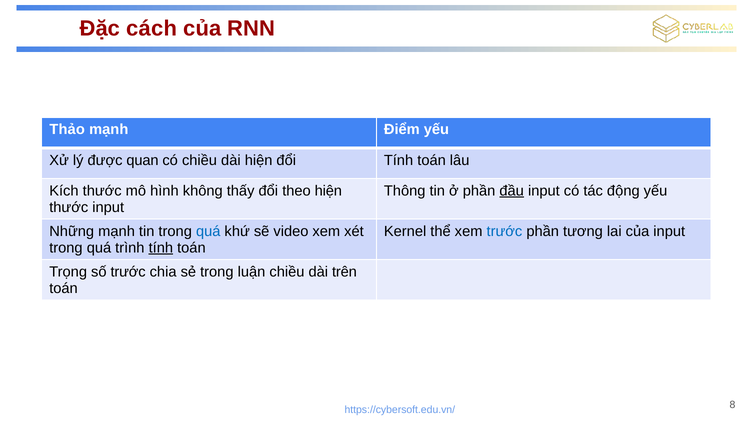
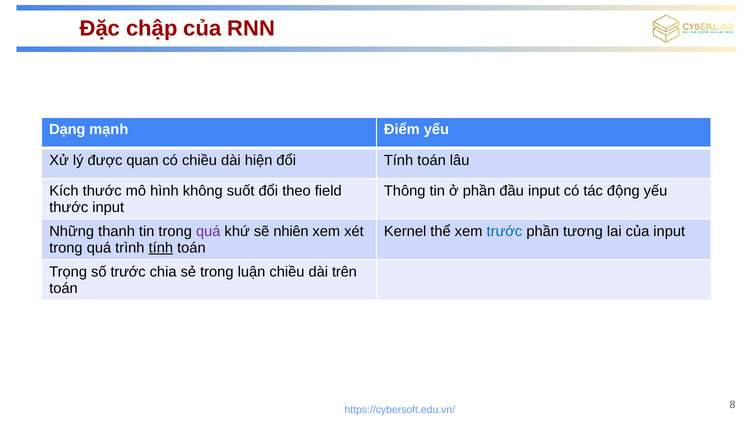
cách: cách -> chập
Thảo: Thảo -> Dạng
thấy: thấy -> suốt
theo hiện: hiện -> field
đầu underline: present -> none
Những mạnh: mạnh -> thanh
quá at (208, 231) colour: blue -> purple
video: video -> nhiên
